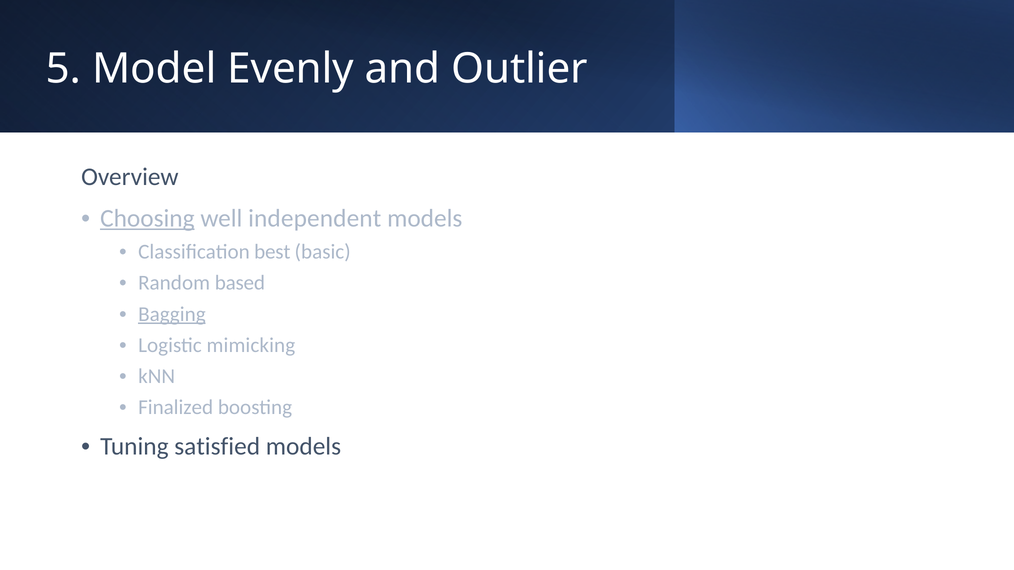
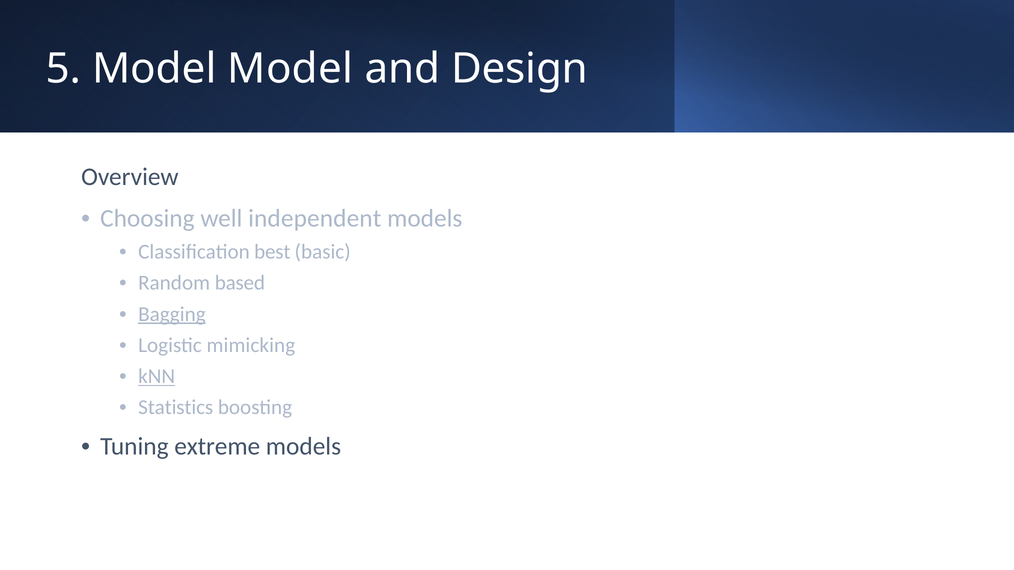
Model Evenly: Evenly -> Model
Outlier: Outlier -> Design
Choosing underline: present -> none
kNN underline: none -> present
Finalized: Finalized -> Statistics
satisfied: satisfied -> extreme
